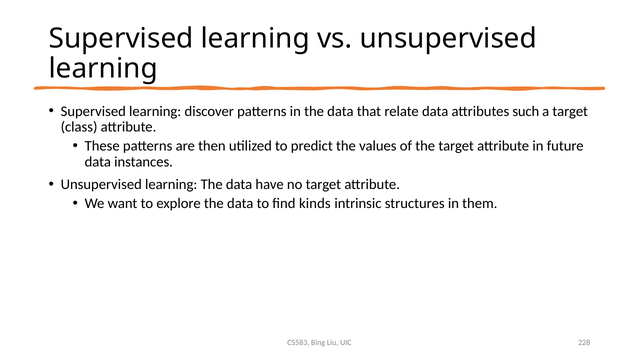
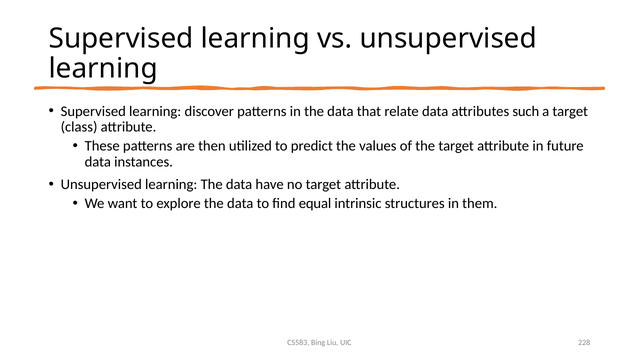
kinds: kinds -> equal
